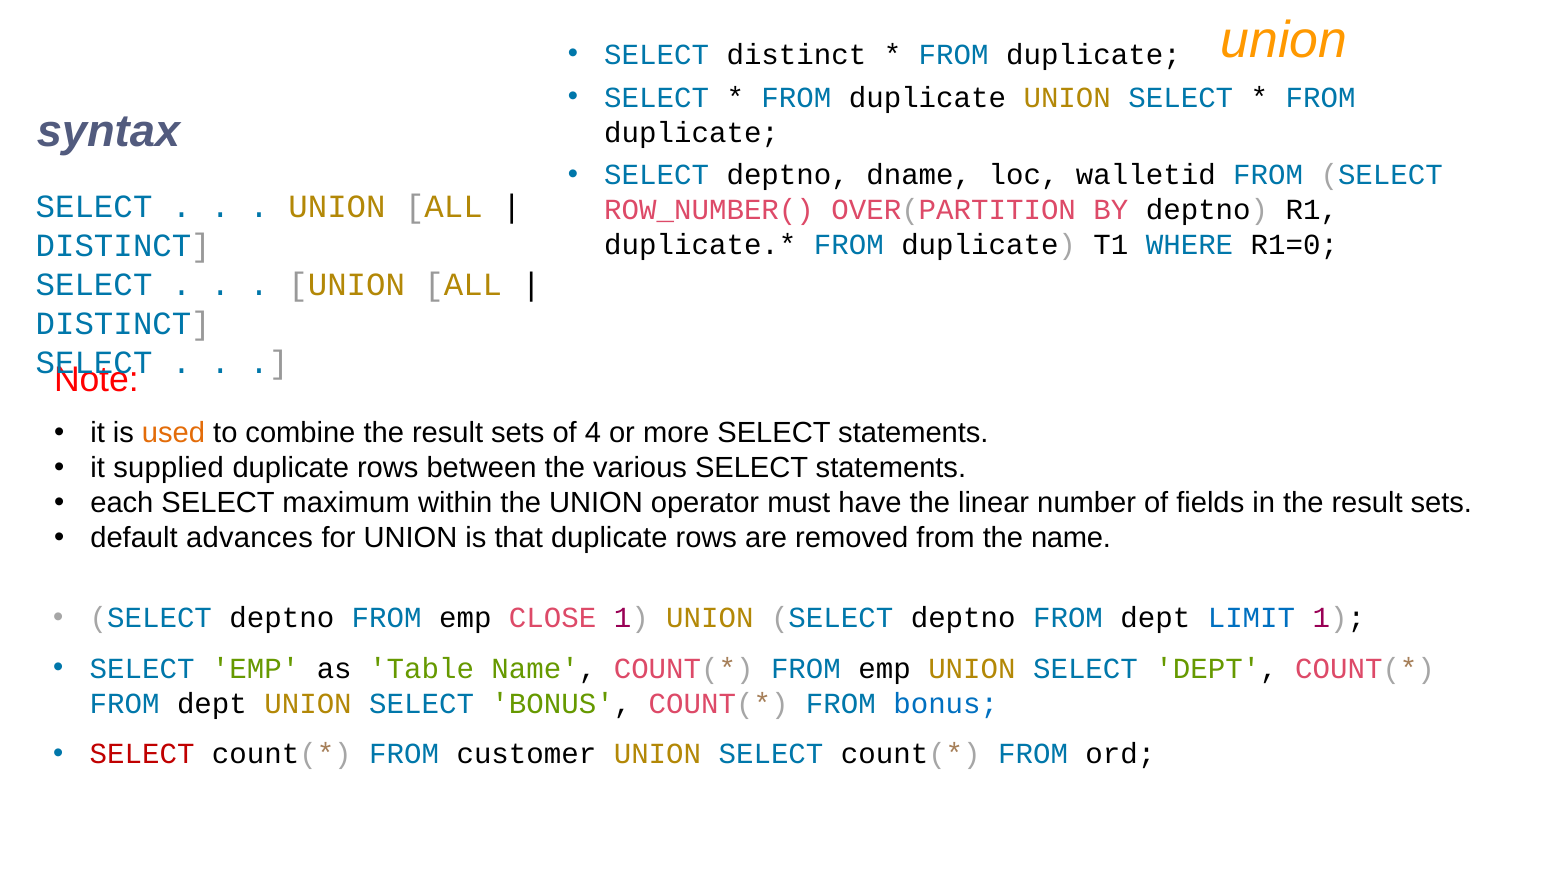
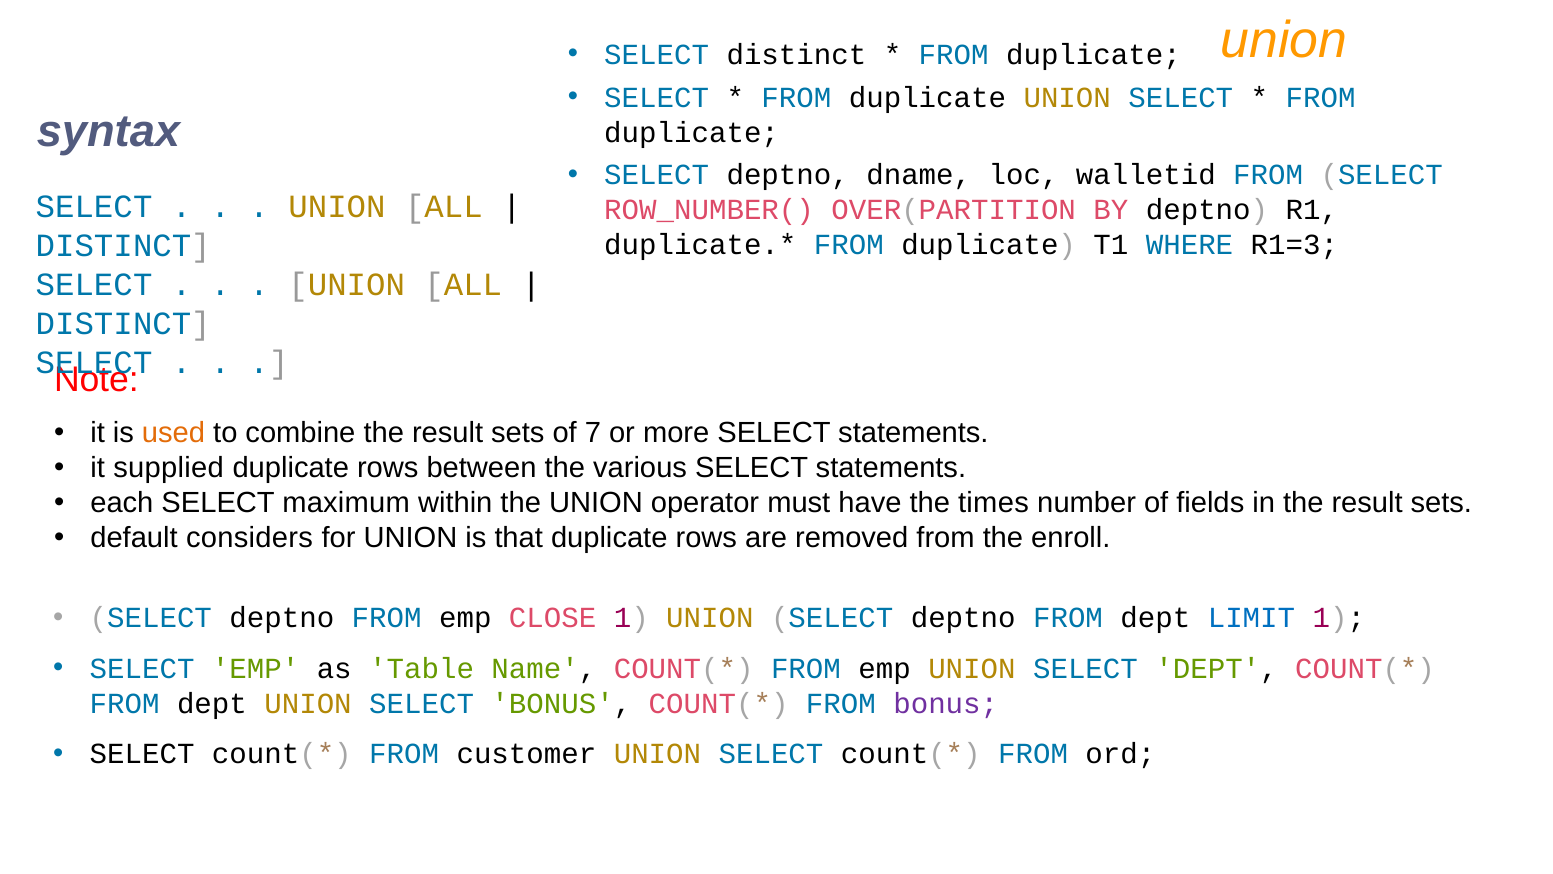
R1=0: R1=0 -> R1=3
4: 4 -> 7
linear: linear -> times
advances: advances -> considers
the name: name -> enroll
bonus at (946, 703) colour: blue -> purple
SELECT at (142, 754) colour: red -> black
